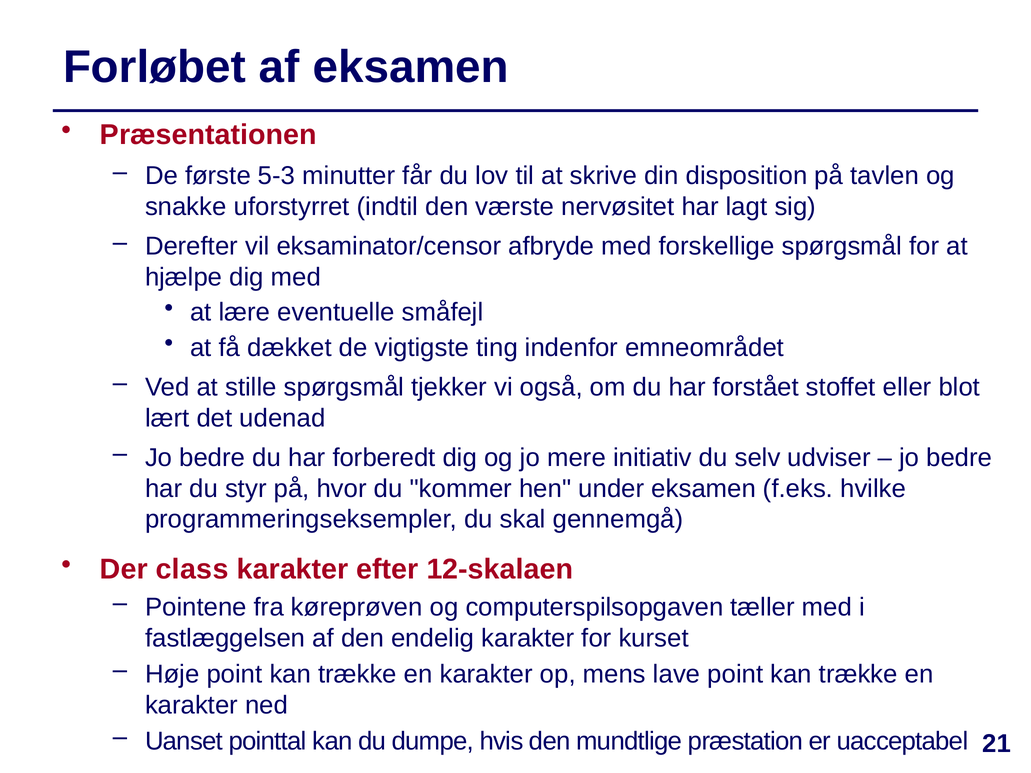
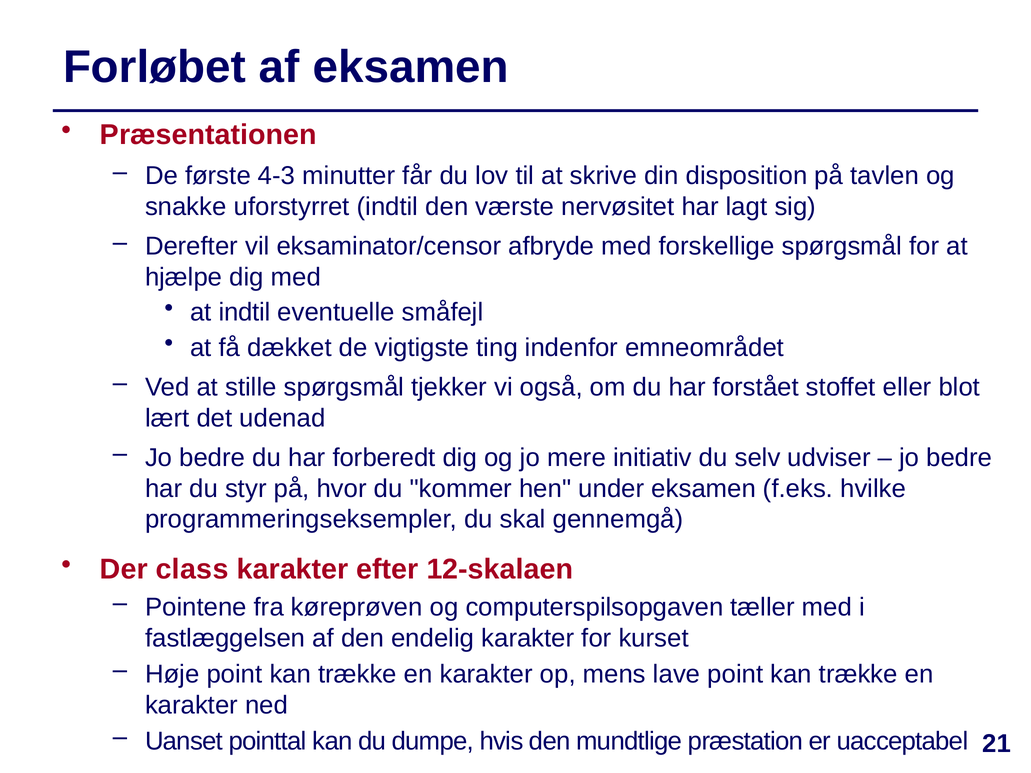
5-3: 5-3 -> 4-3
at lære: lære -> indtil
